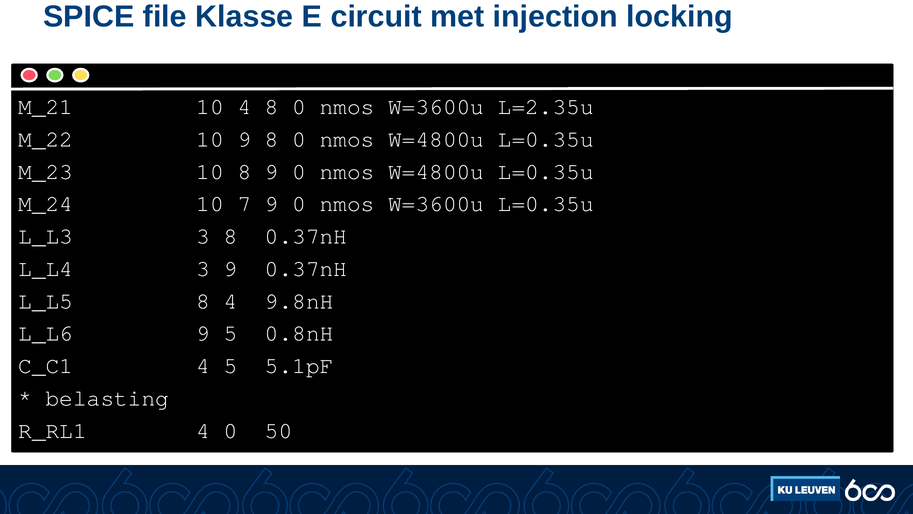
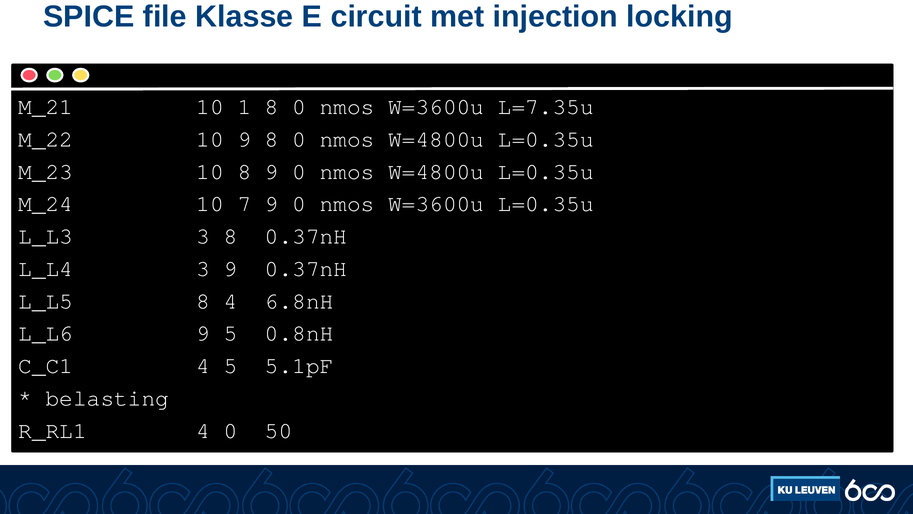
10 4: 4 -> 1
L=2.35u: L=2.35u -> L=7.35u
9.8nH: 9.8nH -> 6.8nH
